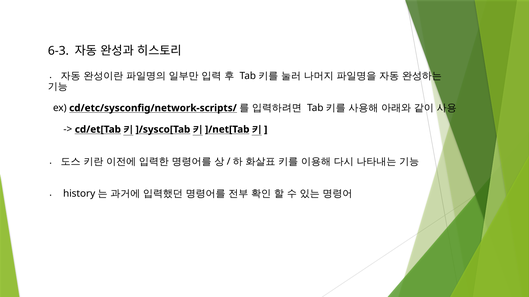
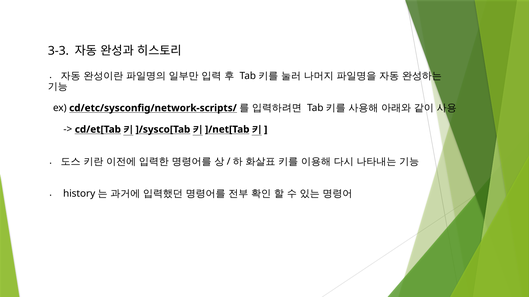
6-3: 6-3 -> 3-3
